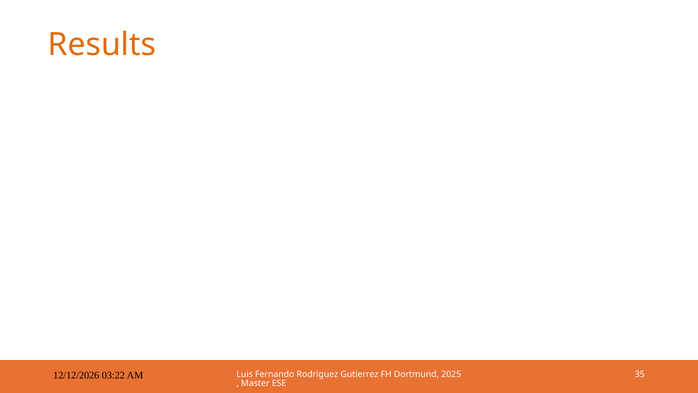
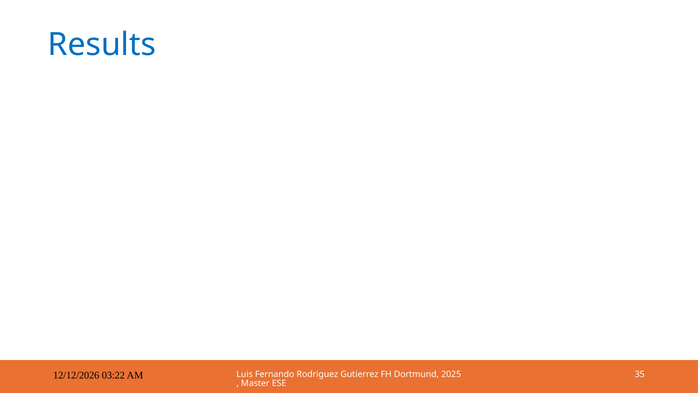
Results colour: orange -> blue
